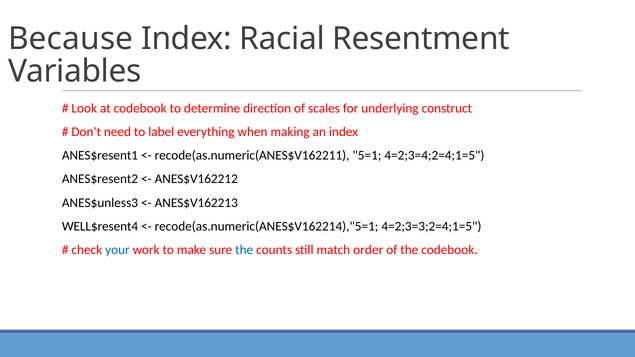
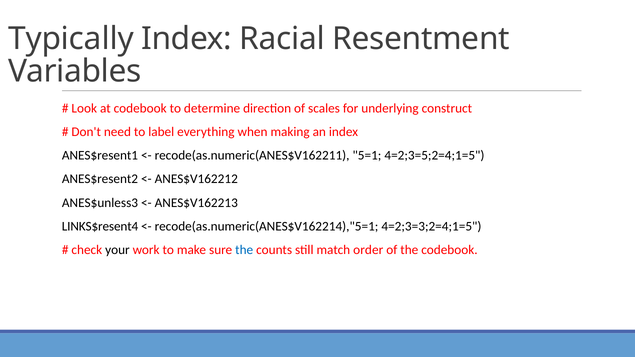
Because: Because -> Typically
4=2;3=4;2=4;1=5: 4=2;3=4;2=4;1=5 -> 4=2;3=5;2=4;1=5
WELL$resent4: WELL$resent4 -> LINKS$resent4
your colour: blue -> black
